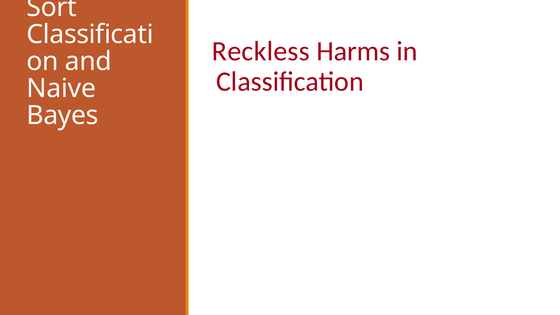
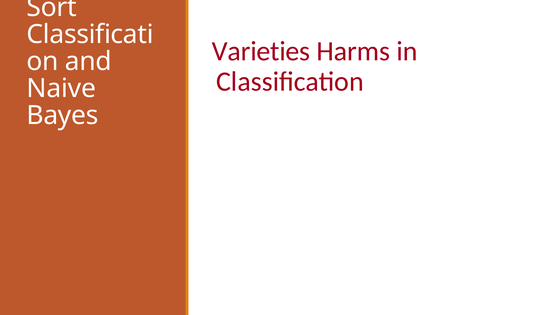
Reckless: Reckless -> Varieties
